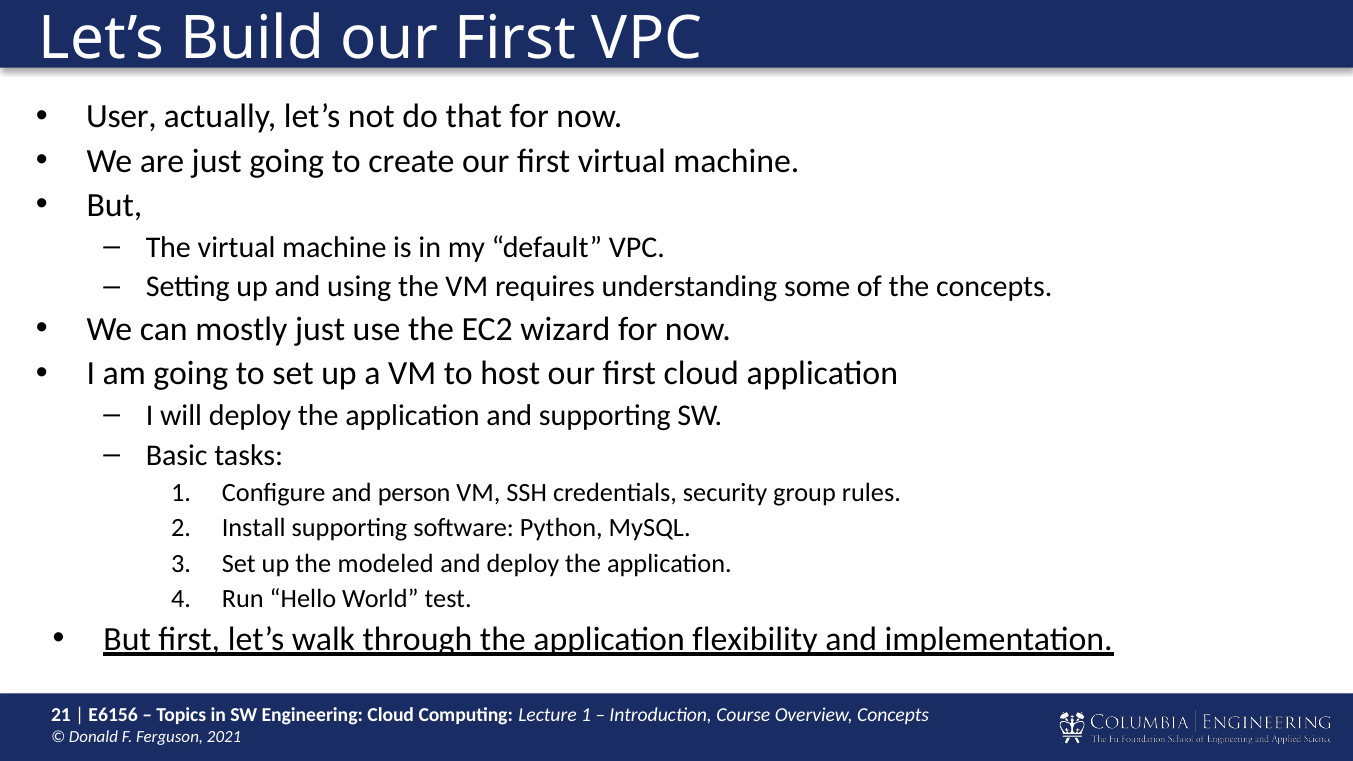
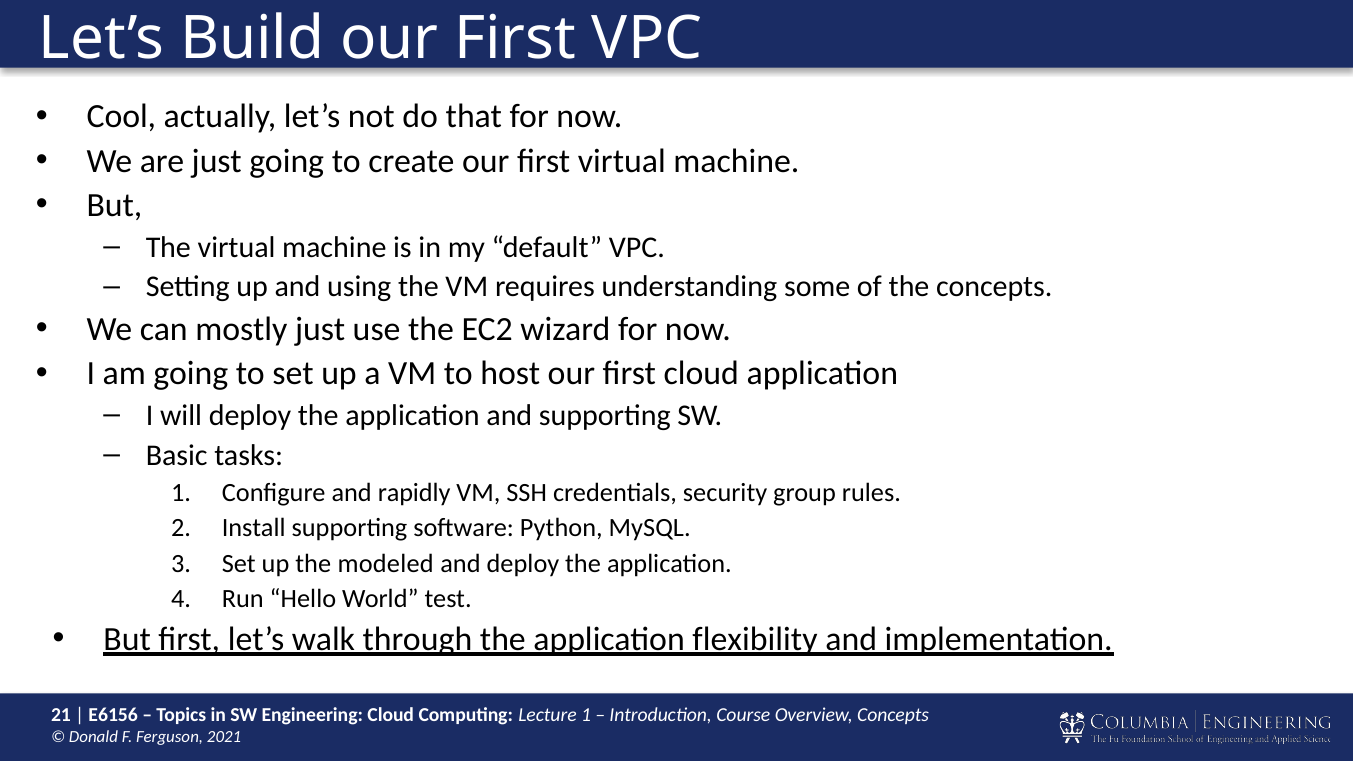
User: User -> Cool
person: person -> rapidly
